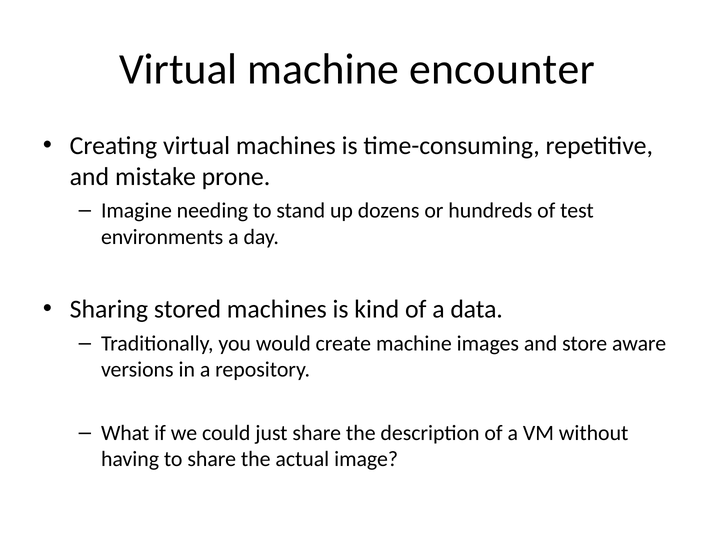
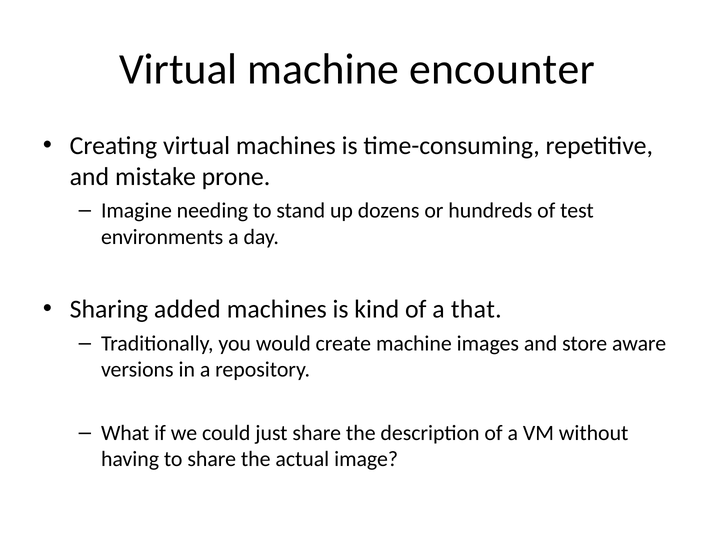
stored: stored -> added
data: data -> that
